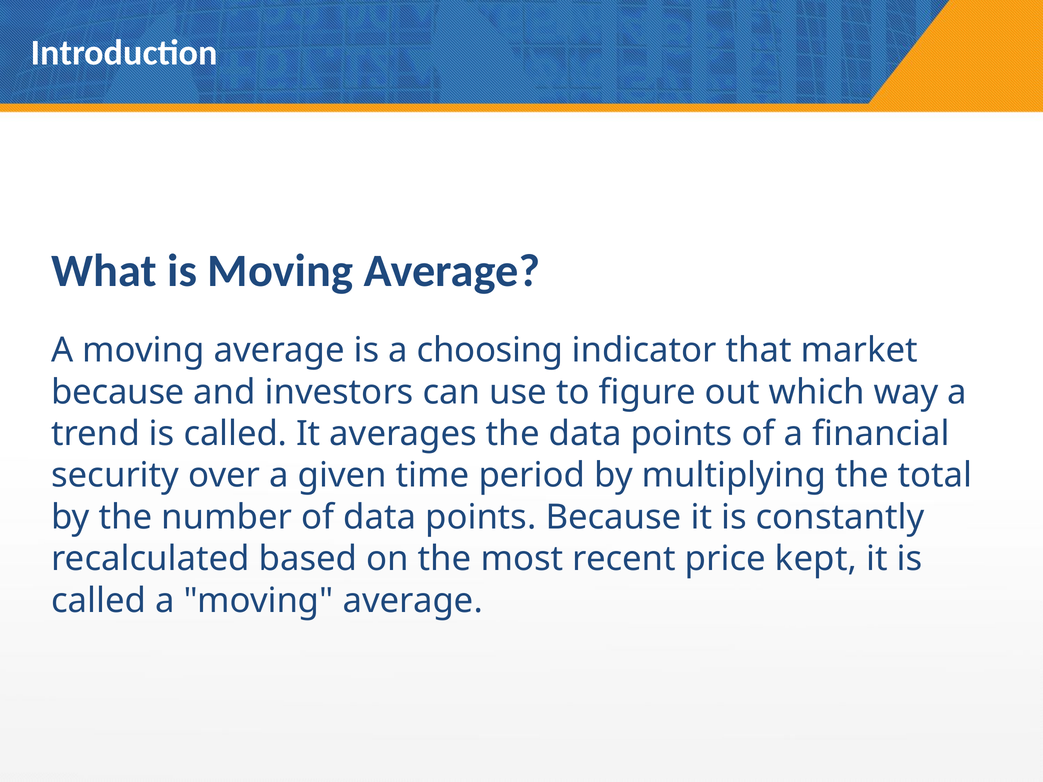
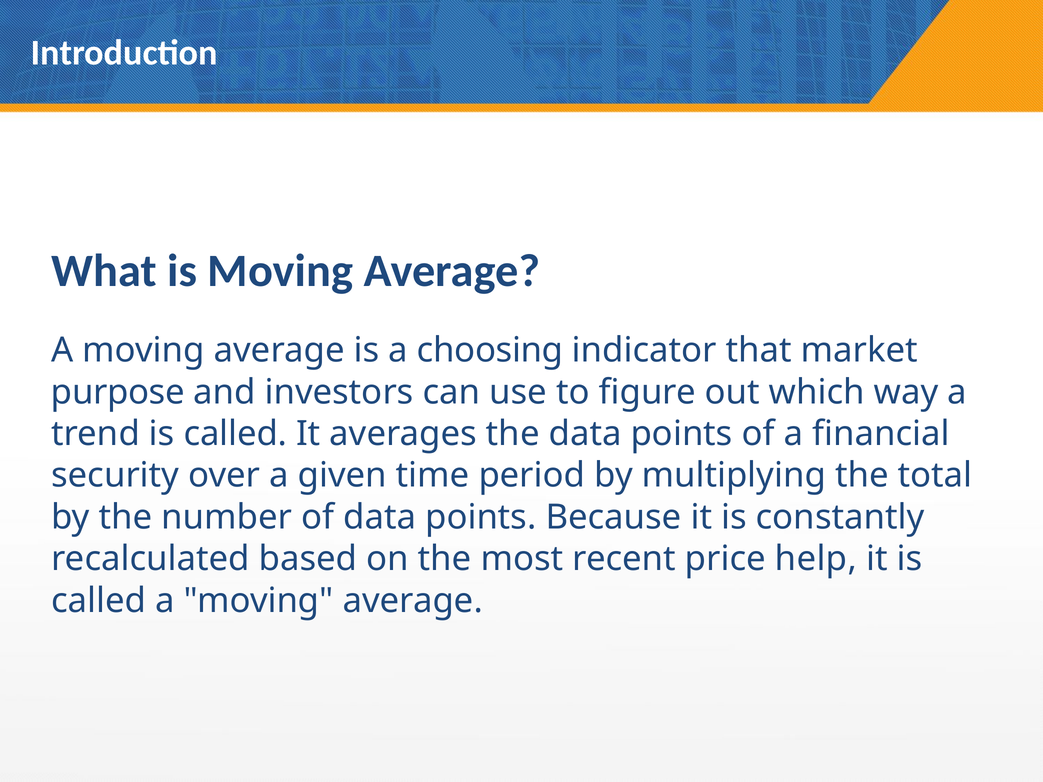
because at (118, 392): because -> purpose
kept: kept -> help
